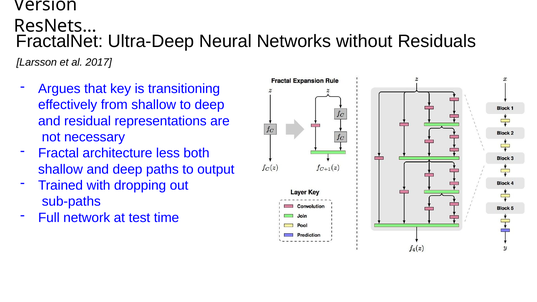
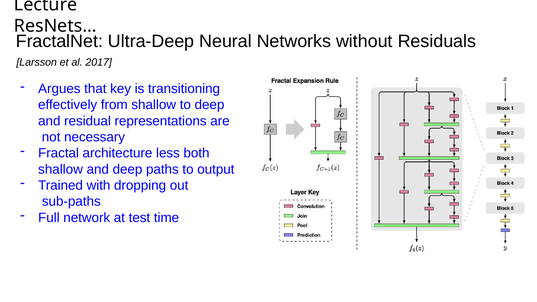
Version: Version -> Lecture
